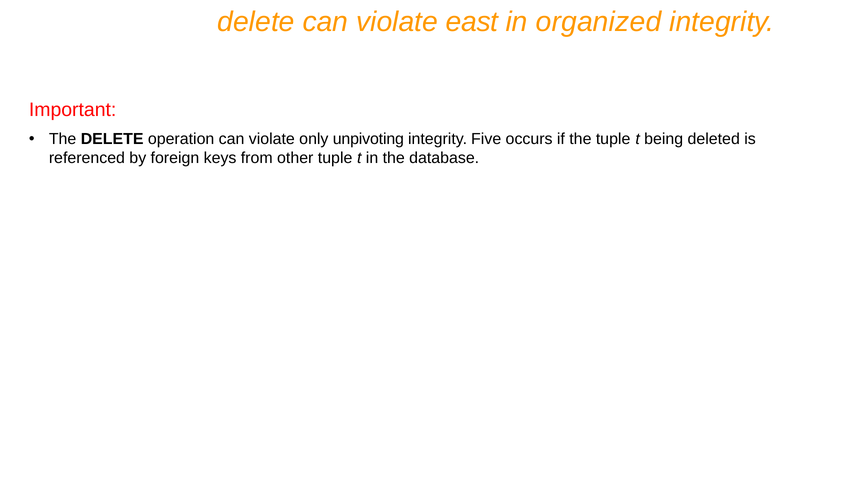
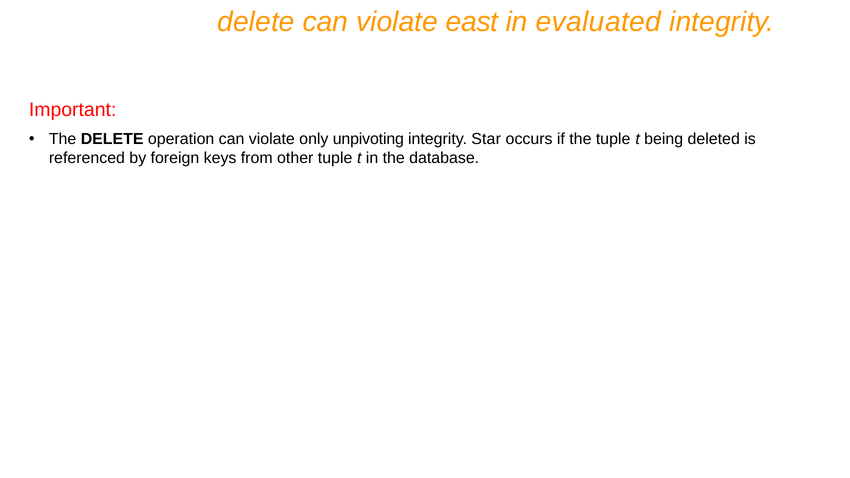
organized: organized -> evaluated
Five: Five -> Star
